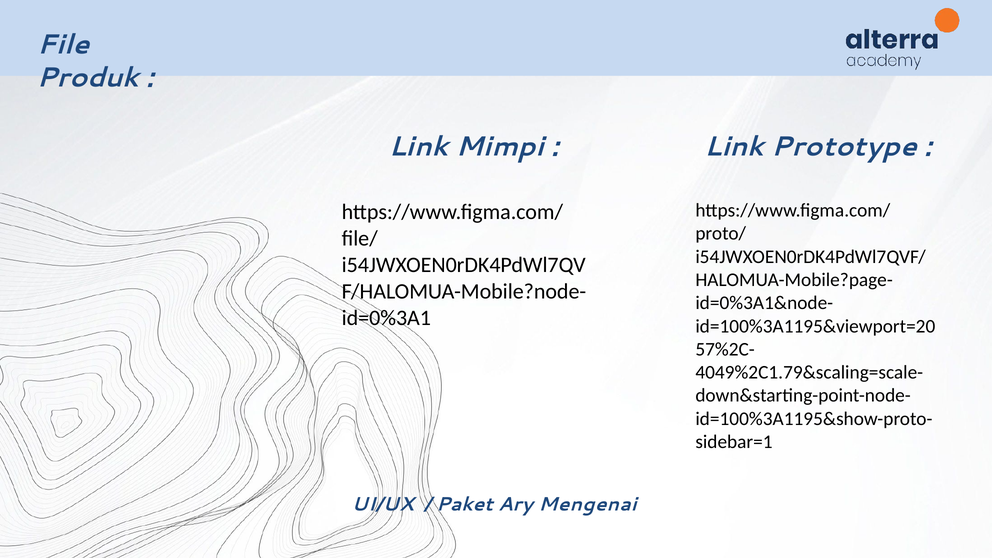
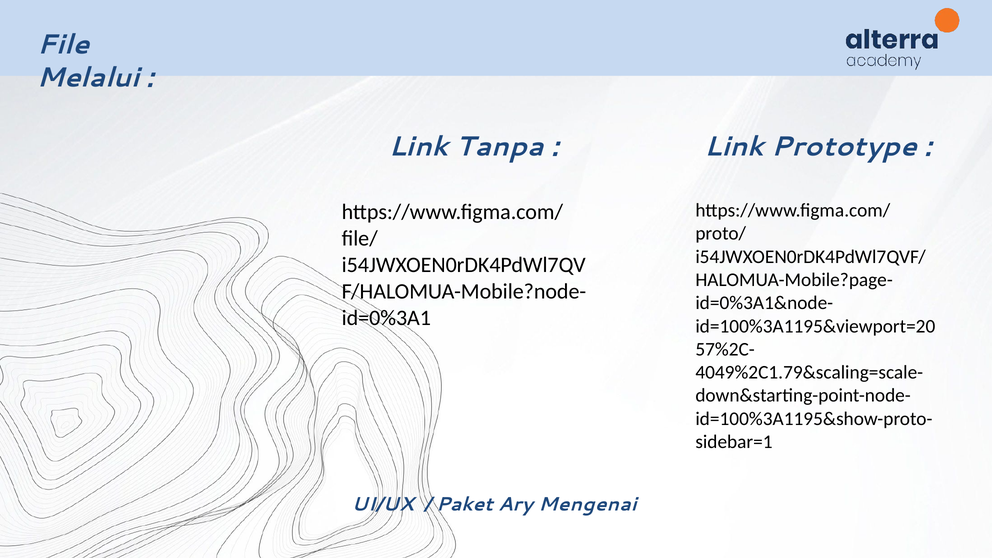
Produk: Produk -> Melalui
Mimpi: Mimpi -> Tanpa
